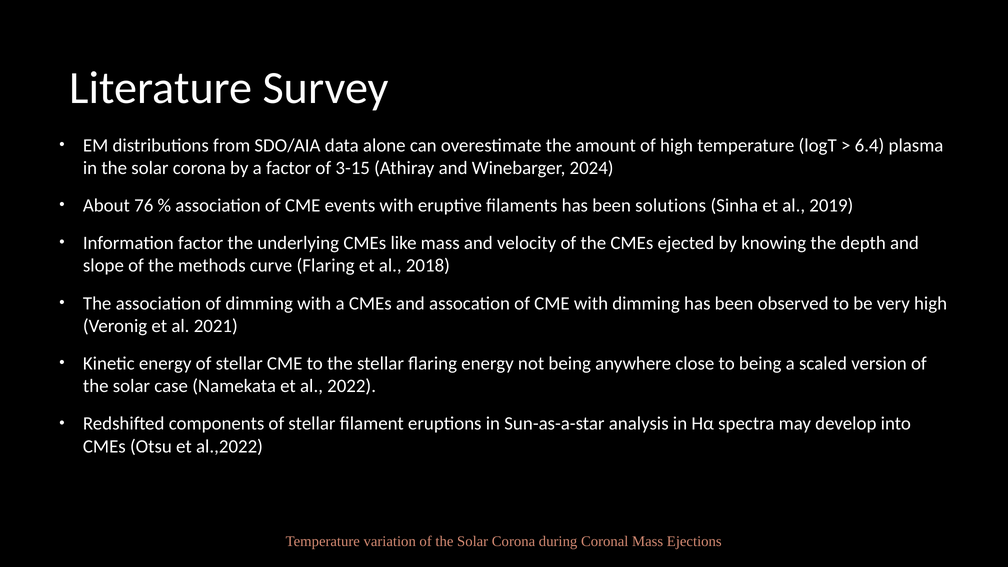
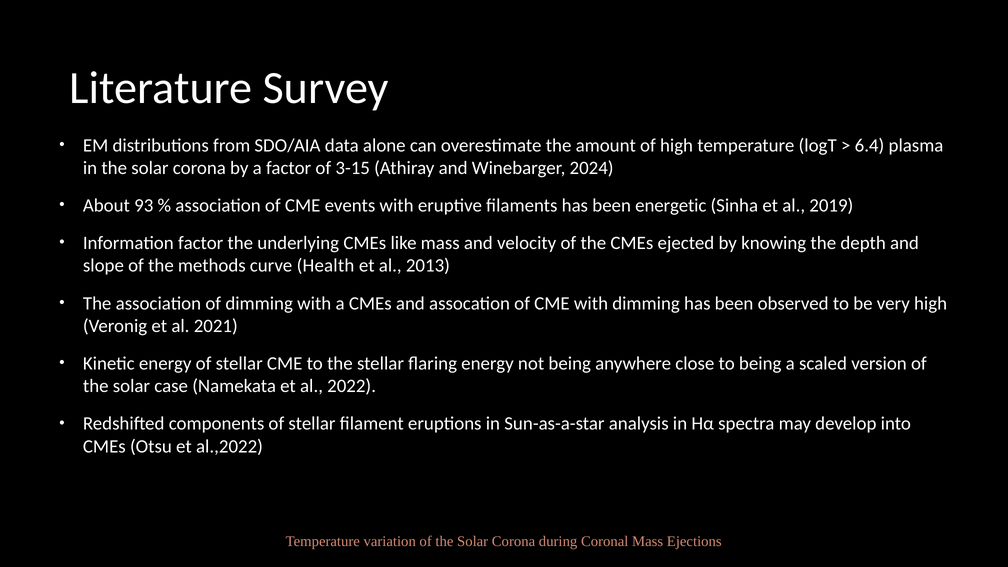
76: 76 -> 93
solutions: solutions -> energetic
curve Flaring: Flaring -> Health
2018: 2018 -> 2013
